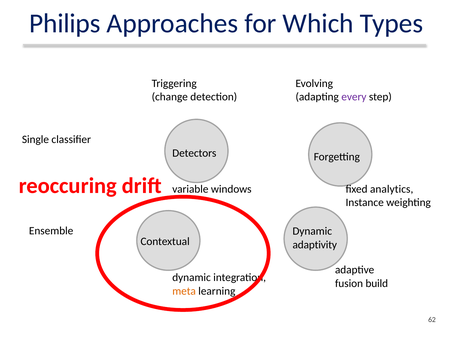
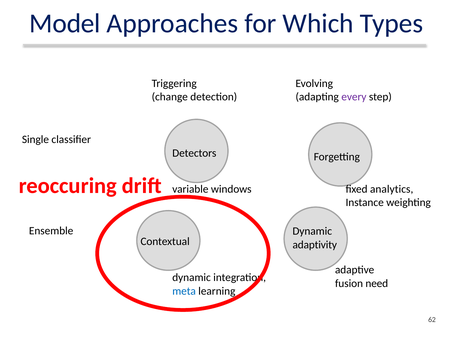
Philips: Philips -> Model
build: build -> need
meta colour: orange -> blue
